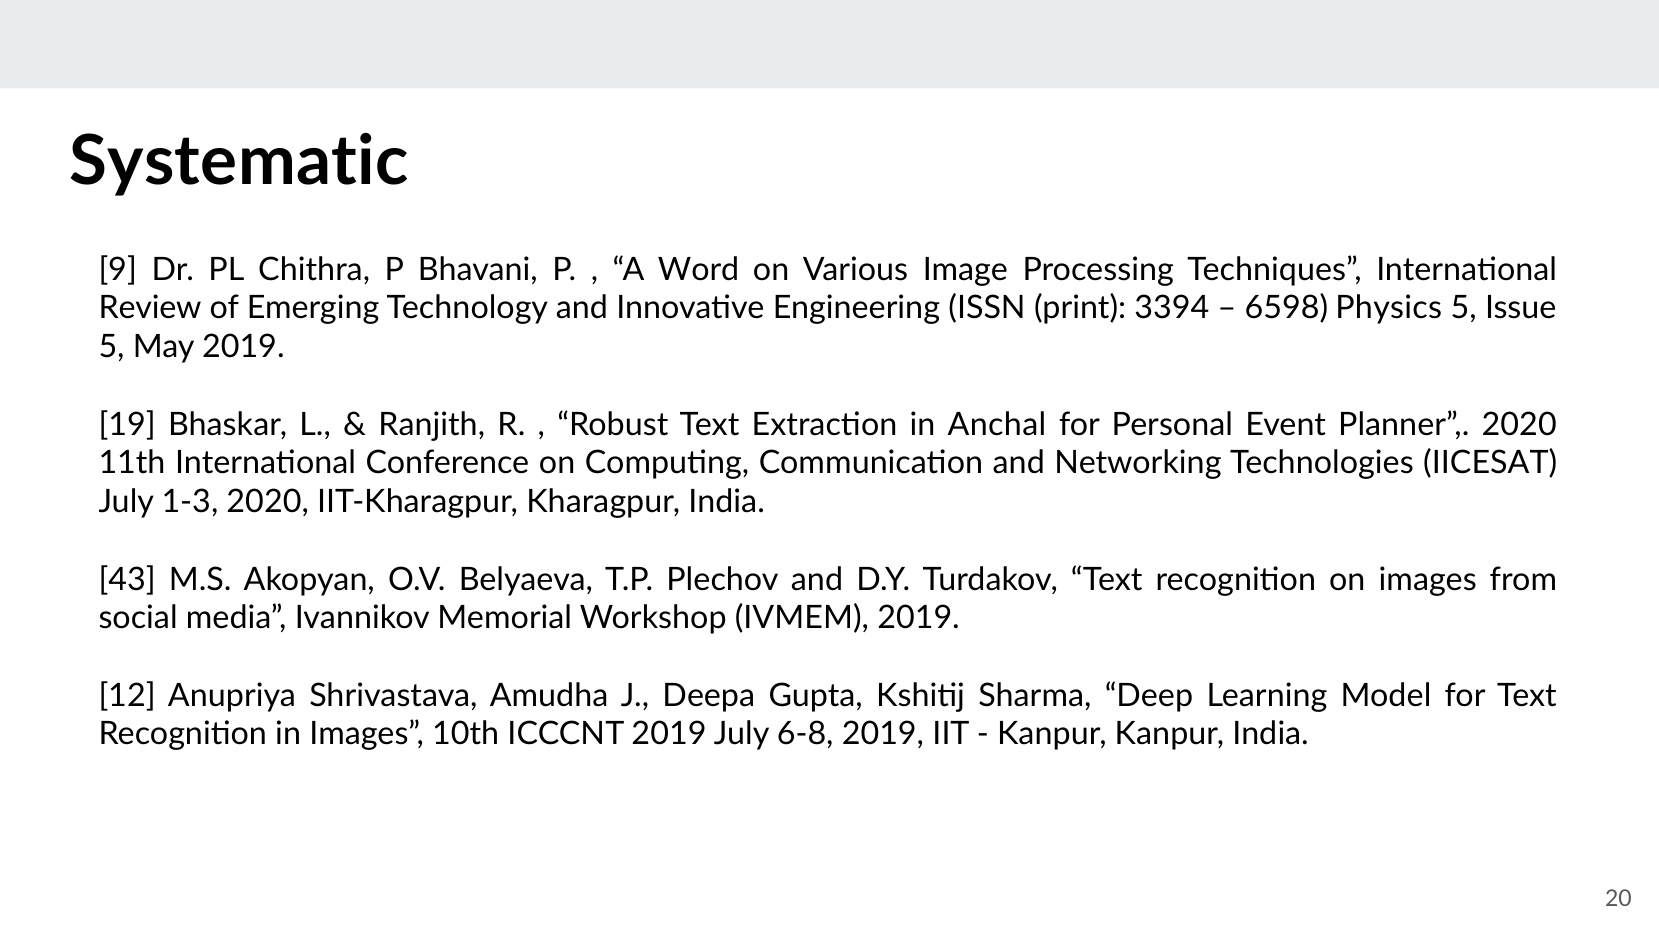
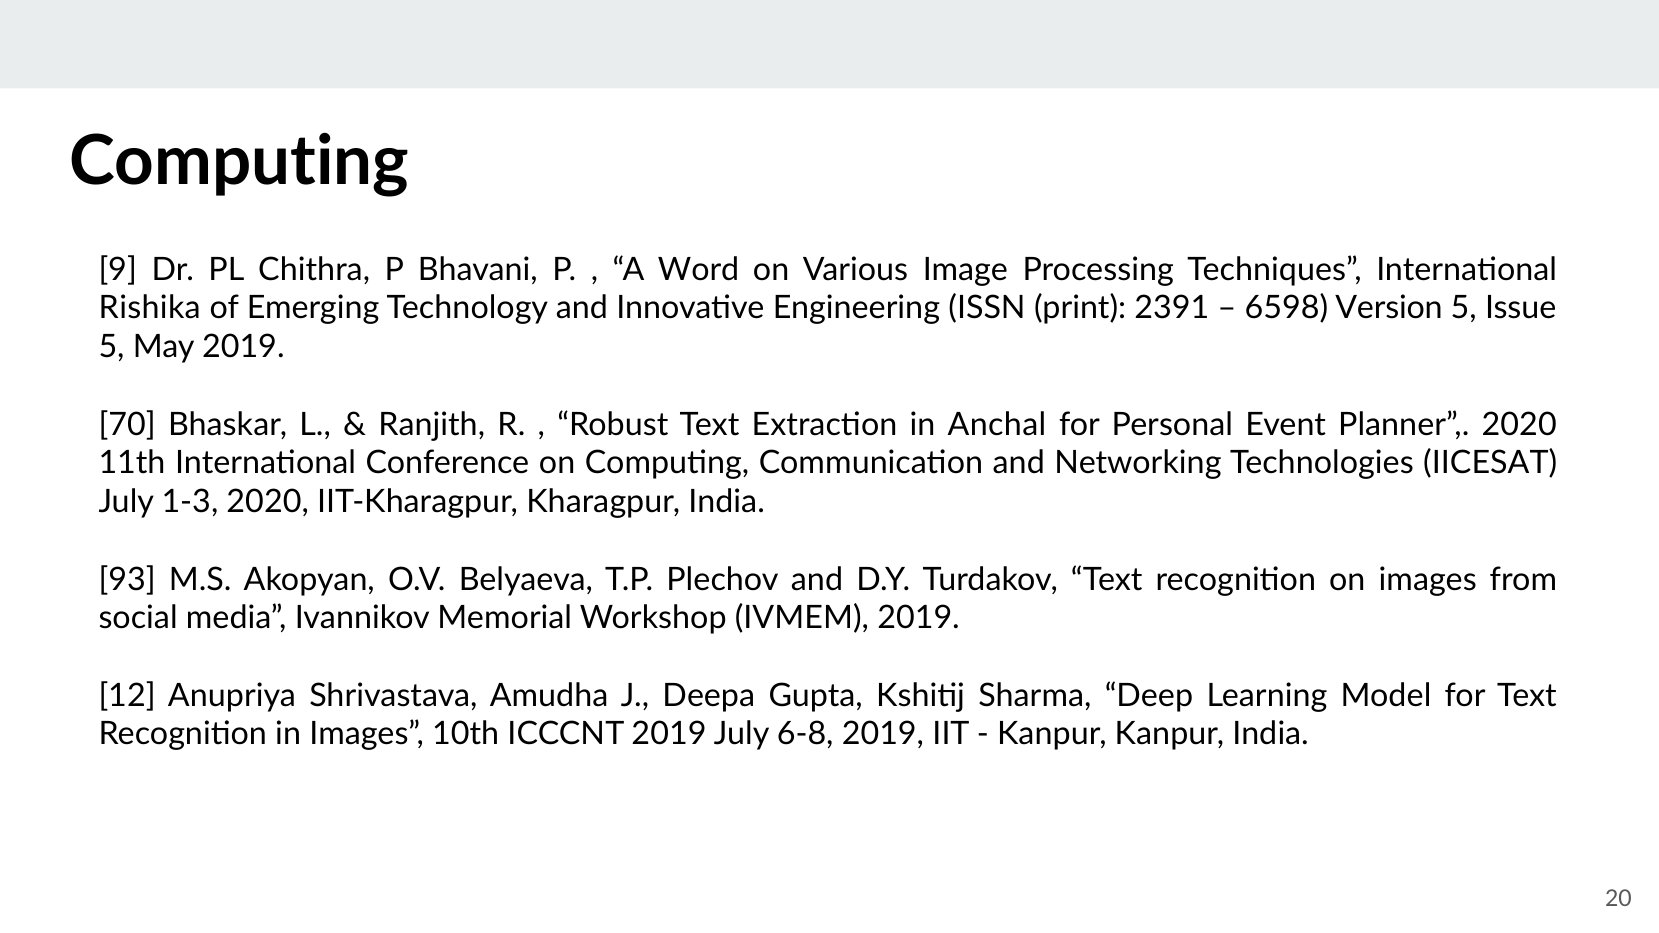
Systematic at (239, 161): Systematic -> Computing
Review: Review -> Rishika
3394: 3394 -> 2391
Physics: Physics -> Version
19: 19 -> 70
43: 43 -> 93
